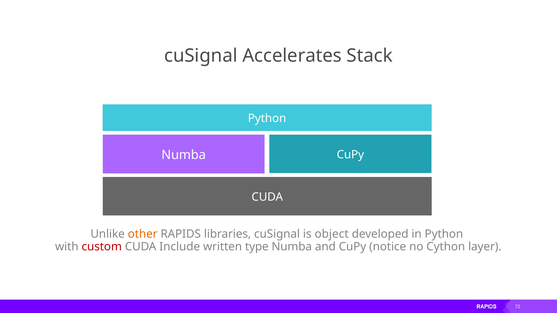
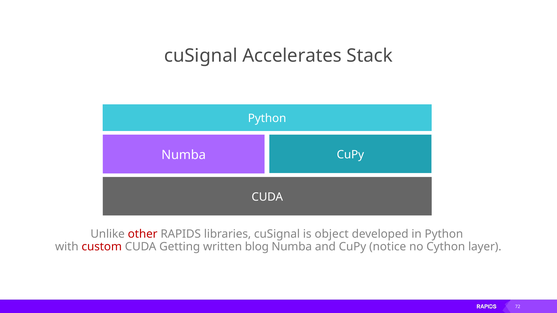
other colour: orange -> red
Include: Include -> Getting
type: type -> blog
